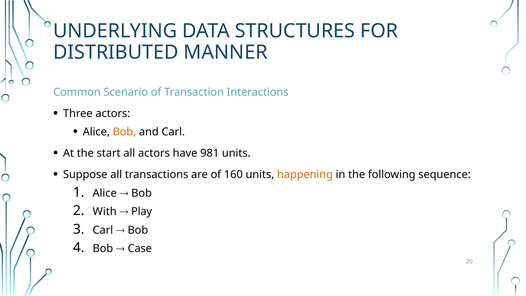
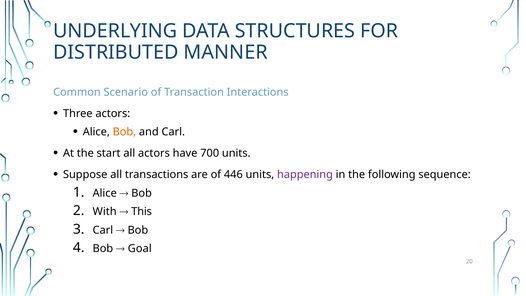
981: 981 -> 700
160: 160 -> 446
happening colour: orange -> purple
Play: Play -> This
Case: Case -> Goal
